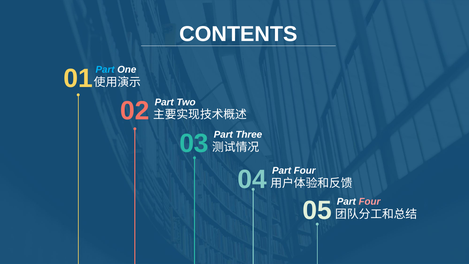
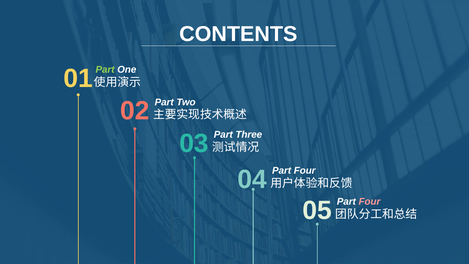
Part at (105, 70) colour: light blue -> light green
